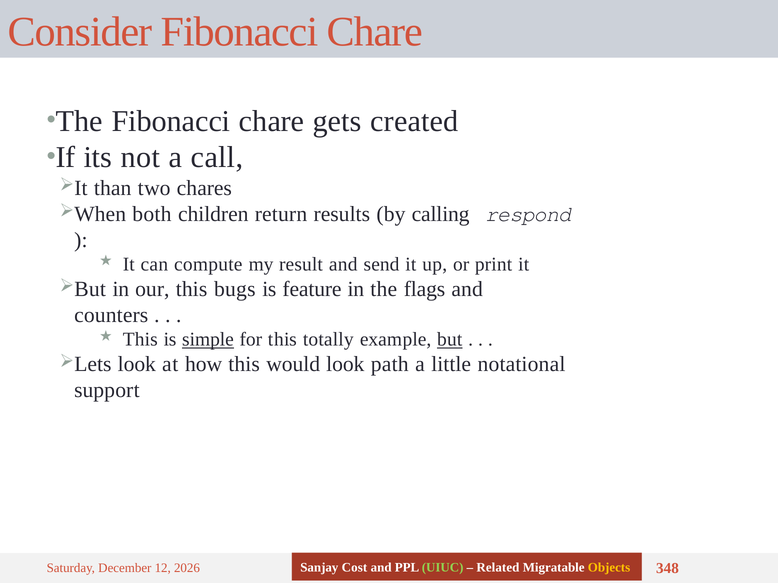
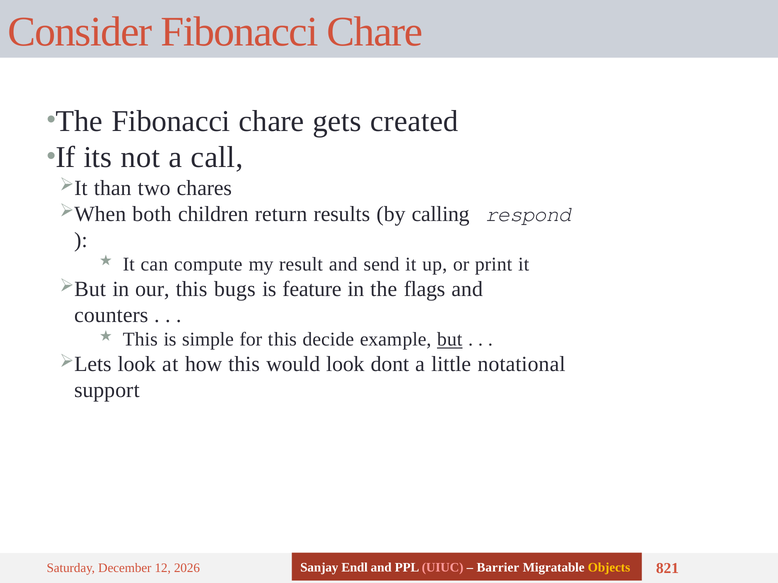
simple underline: present -> none
totally: totally -> decide
path: path -> dont
Cost: Cost -> Endl
UIUC colour: light green -> pink
Related: Related -> Barrier
348: 348 -> 821
